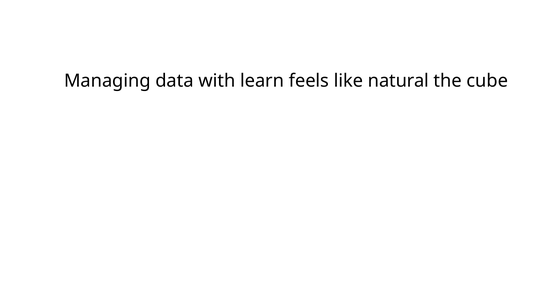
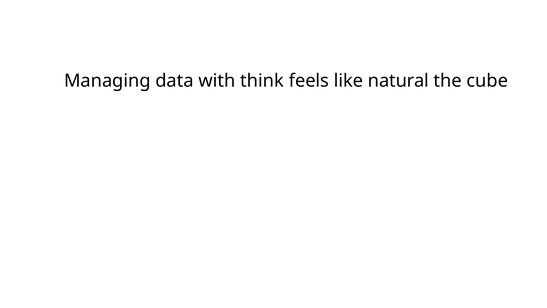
learn: learn -> think
